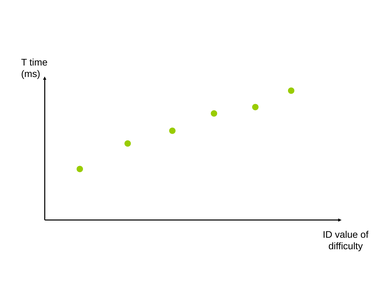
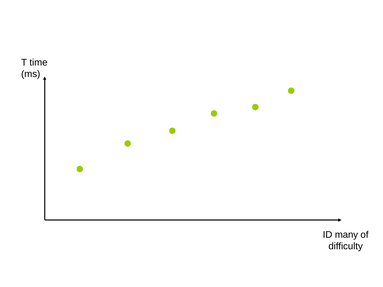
value: value -> many
